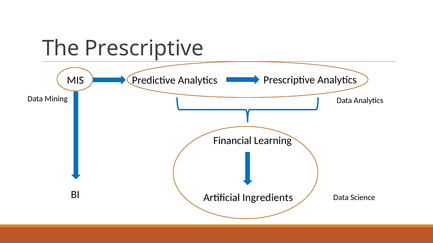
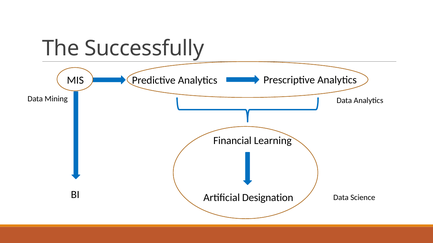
The Prescriptive: Prescriptive -> Successfully
Ingredients: Ingredients -> Designation
